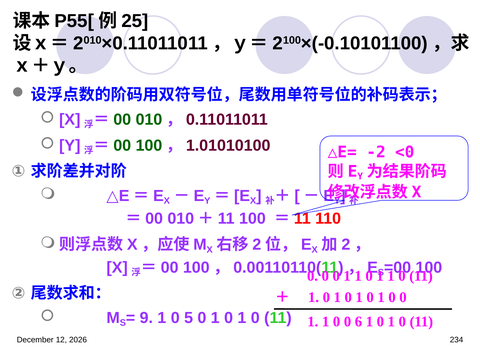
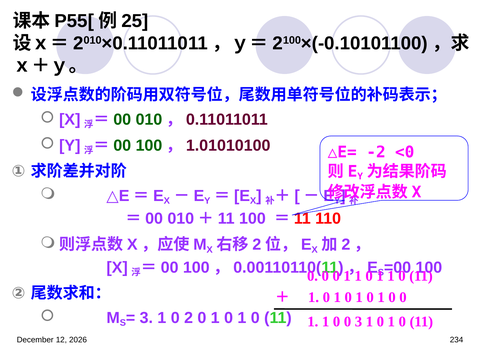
9 at (146, 318): 9 -> 3
5: 5 -> 2
0 6: 6 -> 3
